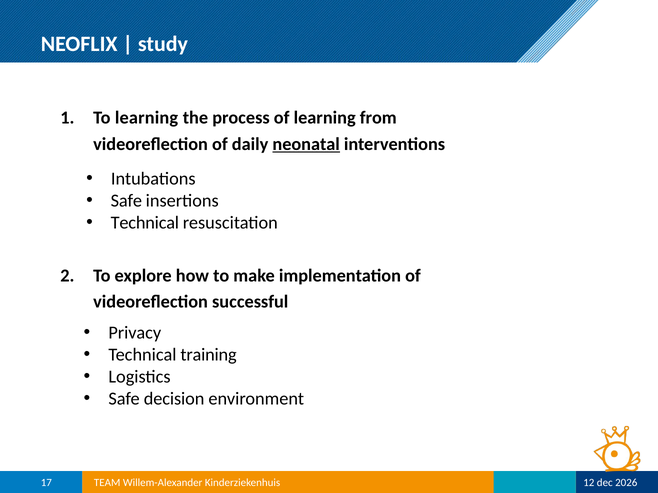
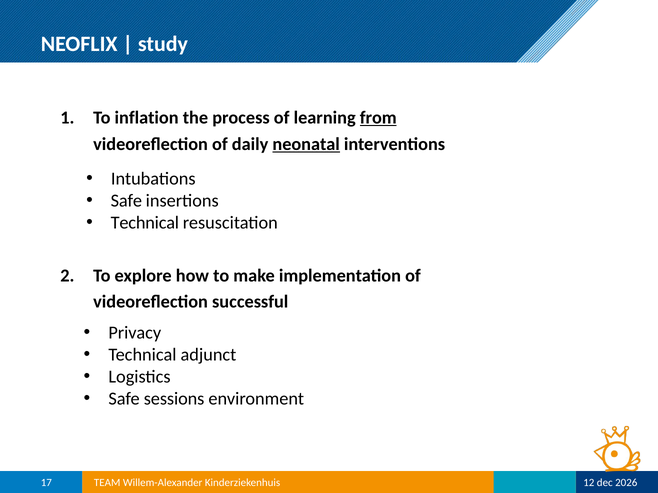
To learning: learning -> inflation
from underline: none -> present
training: training -> adjunct
decision: decision -> sessions
